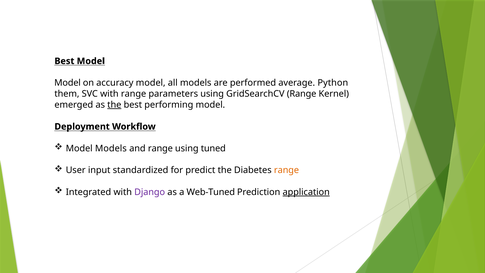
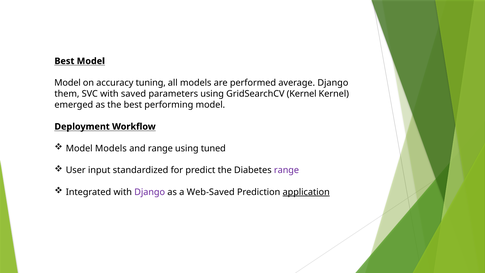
accuracy model: model -> tuning
average Python: Python -> Django
with range: range -> saved
GridSearchCV Range: Range -> Kernel
the at (114, 105) underline: present -> none
range at (286, 170) colour: orange -> purple
Web-Tuned: Web-Tuned -> Web-Saved
